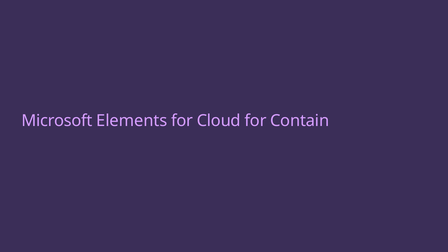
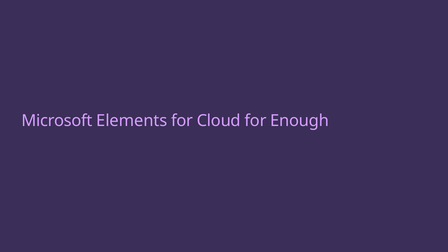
Contain: Contain -> Enough
